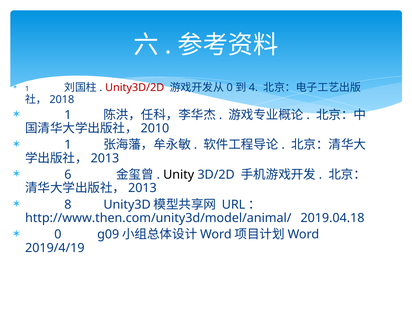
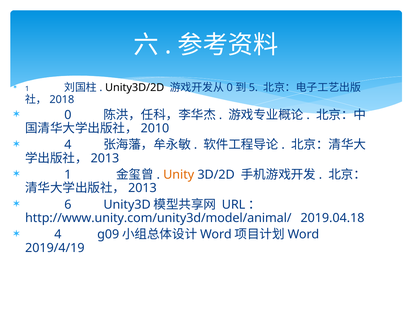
Unity3D/2D colour: red -> black
4: 4 -> 5
1 at (68, 115): 1 -> 0
1 at (68, 145): 1 -> 4
6 at (68, 175): 6 -> 1
Unity colour: black -> orange
8: 8 -> 6
http://www.then.com/unity3d/model/animal/: http://www.then.com/unity3d/model/animal/ -> http://www.unity.com/unity3d/model/animal/
0 at (58, 234): 0 -> 4
